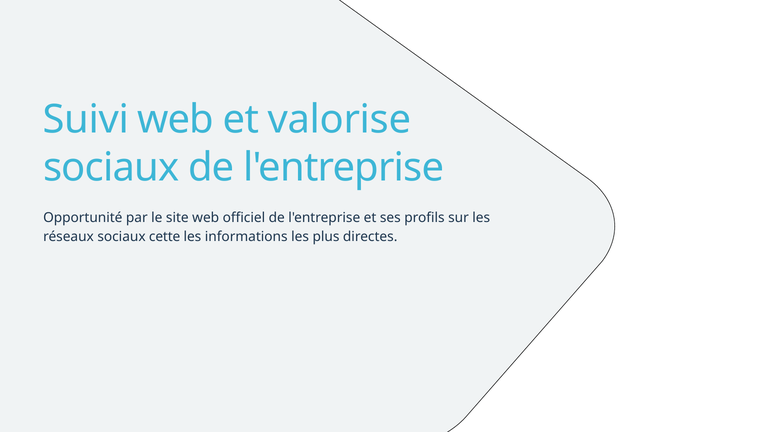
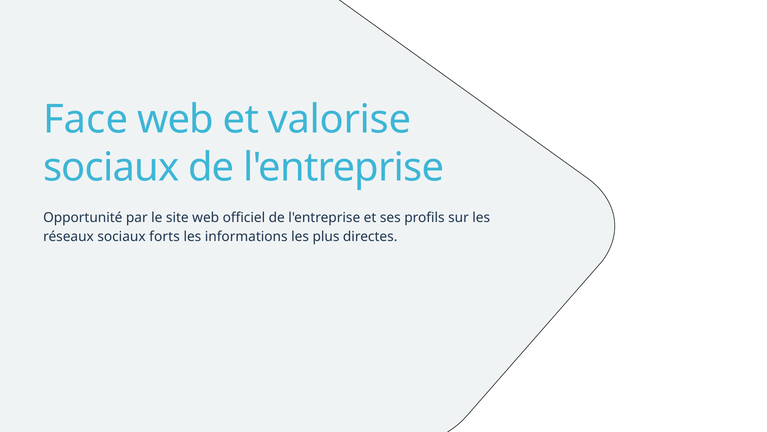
Suivi: Suivi -> Face
cette: cette -> forts
